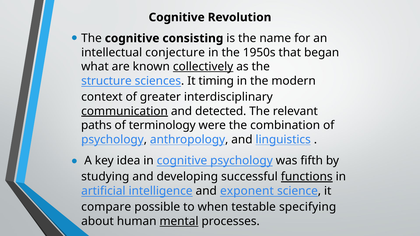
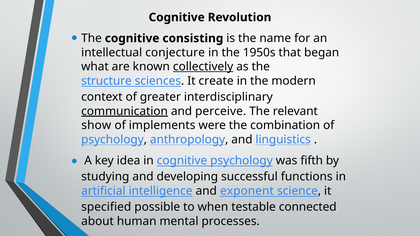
timing: timing -> create
detected: detected -> perceive
paths: paths -> show
terminology: terminology -> implements
functions underline: present -> none
compare: compare -> specified
specifying: specifying -> connected
mental underline: present -> none
